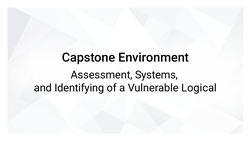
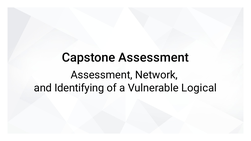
Capstone Environment: Environment -> Assessment
Systems: Systems -> Network
